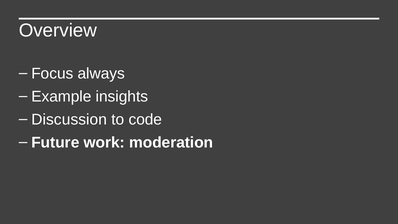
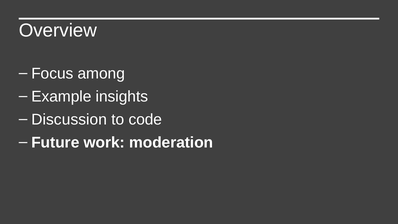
always: always -> among
